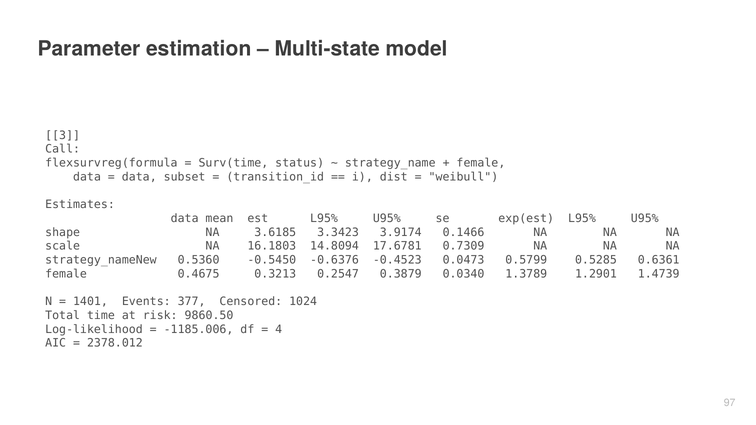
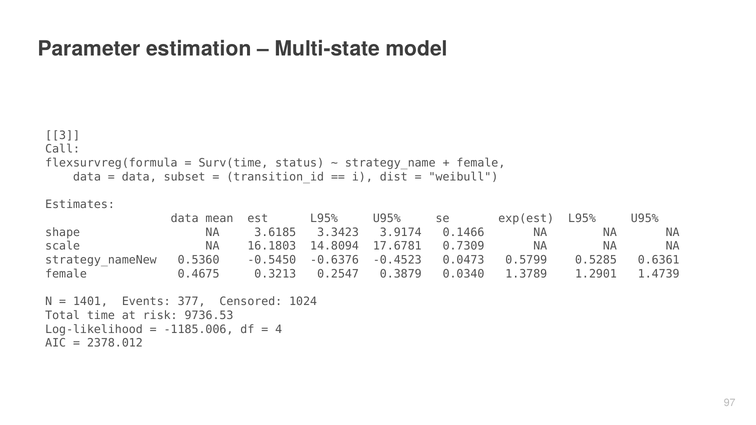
9860.50: 9860.50 -> 9736.53
